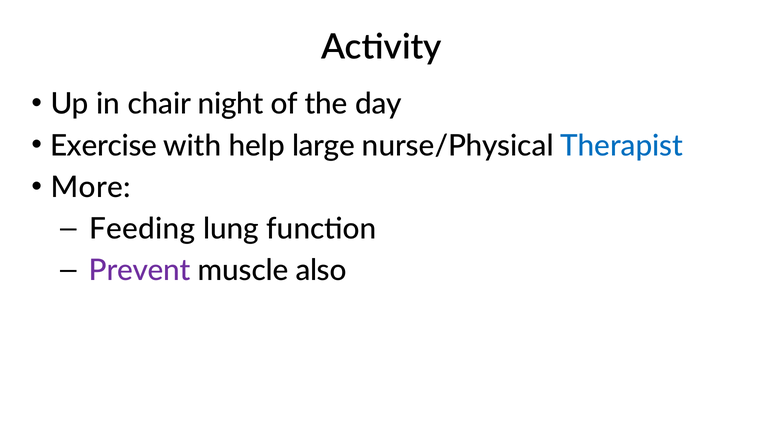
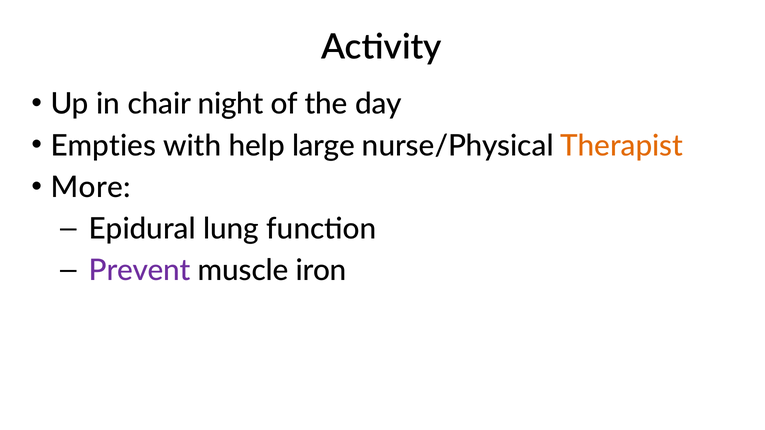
Exercise: Exercise -> Empties
Therapist colour: blue -> orange
Feeding: Feeding -> Epidural
also: also -> iron
